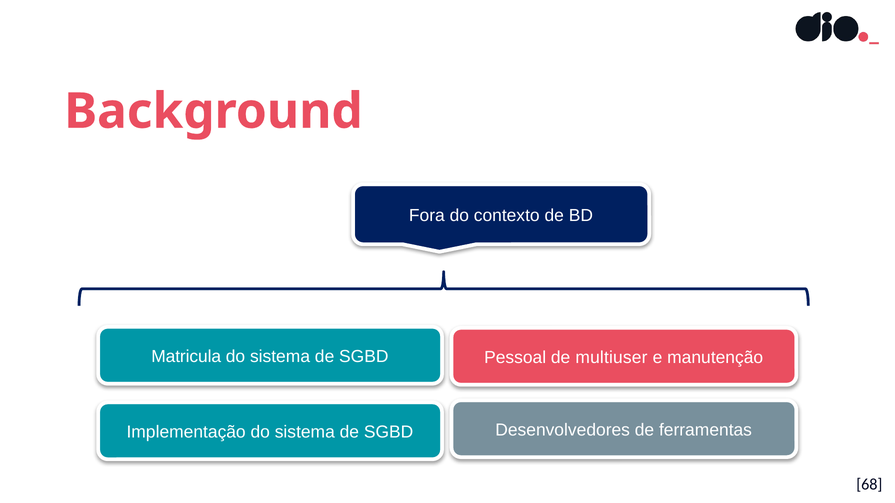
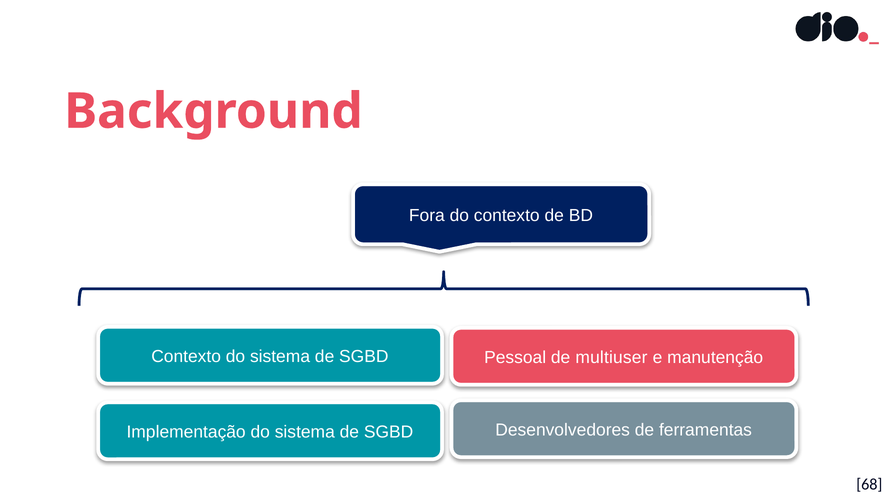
Matricula at (186, 357): Matricula -> Contexto
